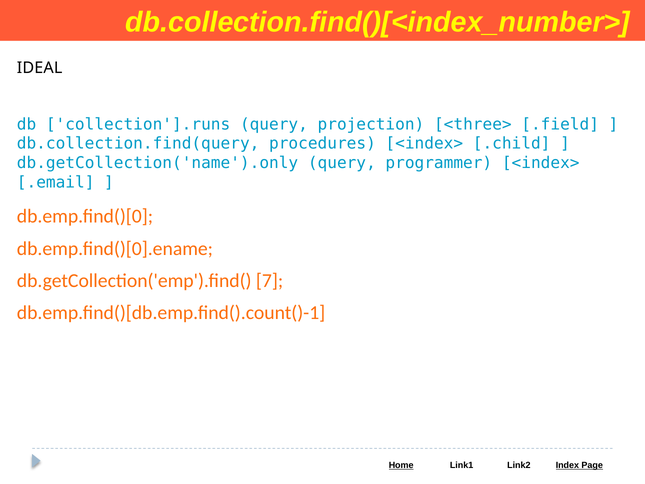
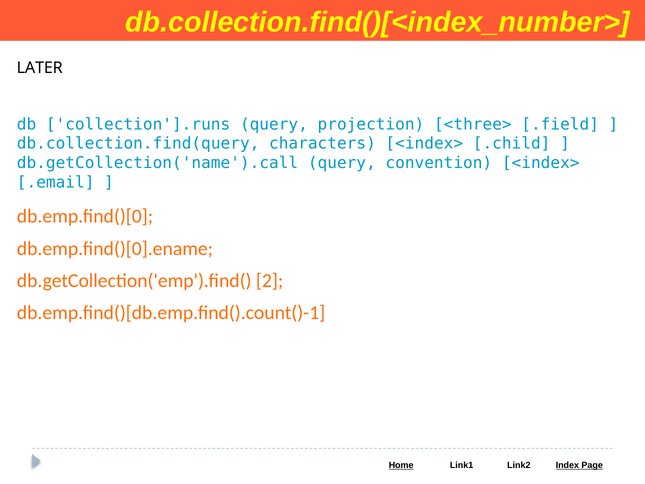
IDEAL: IDEAL -> LATER
procedures: procedures -> characters
db.getCollection('name').only: db.getCollection('name').only -> db.getCollection('name').call
programmer: programmer -> convention
7: 7 -> 2
